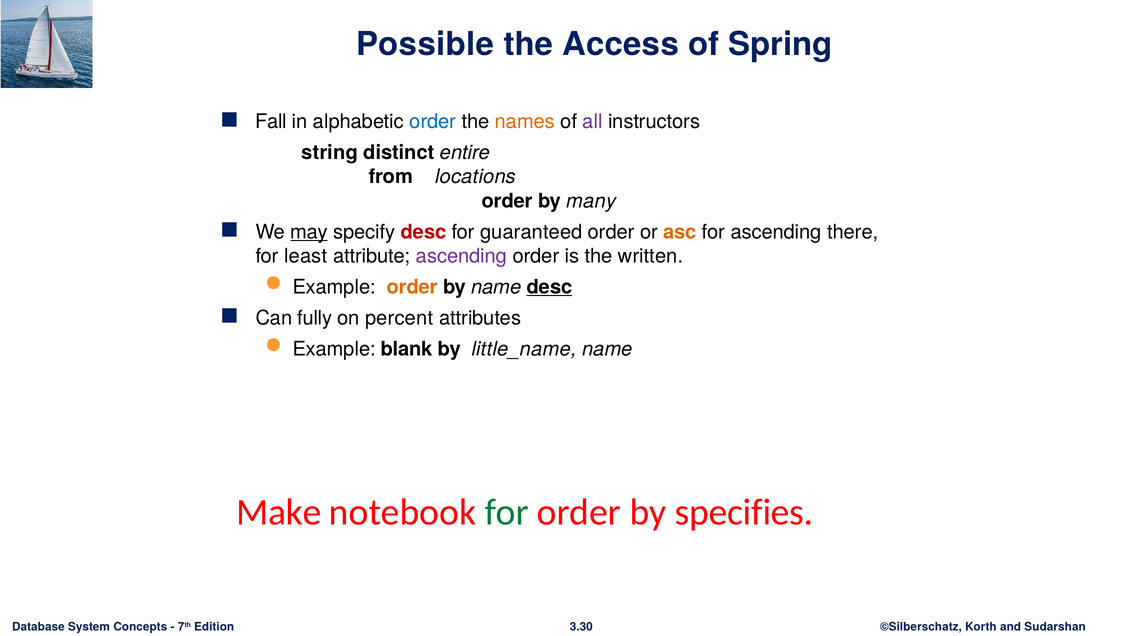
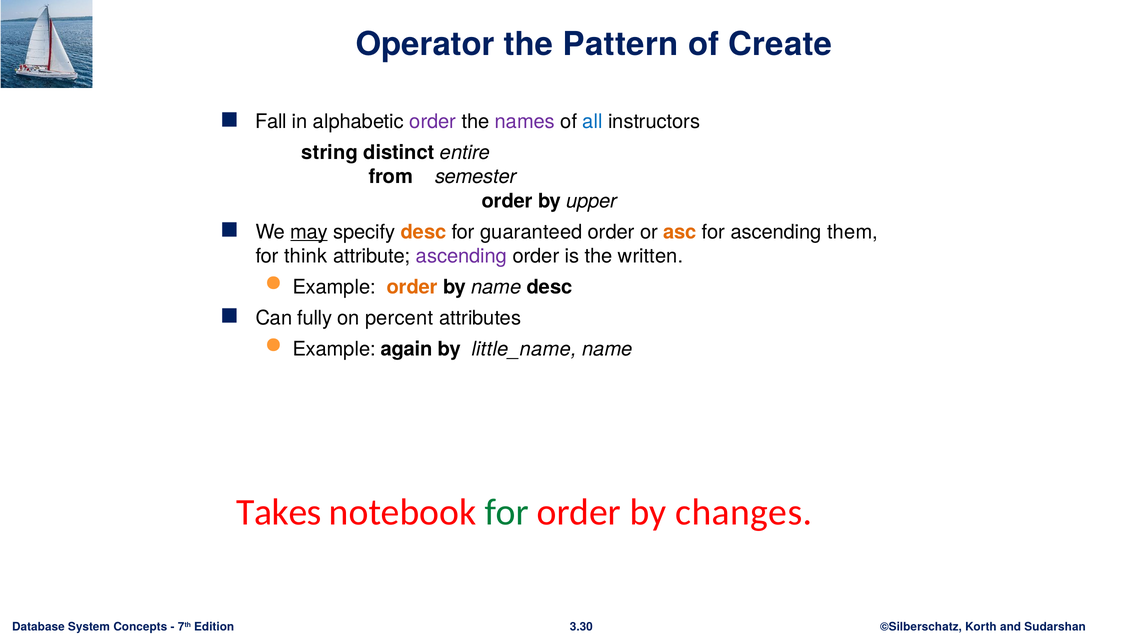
Possible: Possible -> Operator
Access: Access -> Pattern
Spring: Spring -> Create
order at (433, 122) colour: blue -> purple
names colour: orange -> purple
all colour: purple -> blue
locations: locations -> semester
many: many -> upper
desc at (424, 232) colour: red -> orange
there: there -> them
least: least -> think
desc at (550, 287) underline: present -> none
blank: blank -> again
Make: Make -> Takes
specifies: specifies -> changes
